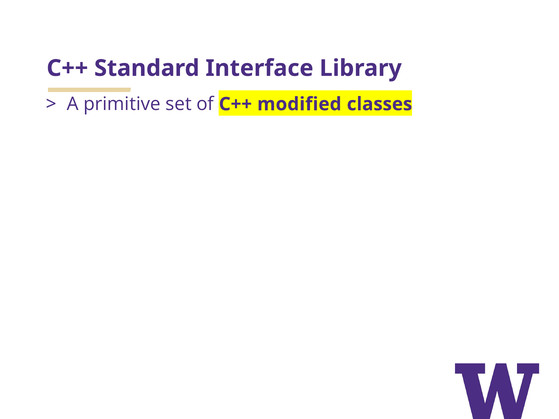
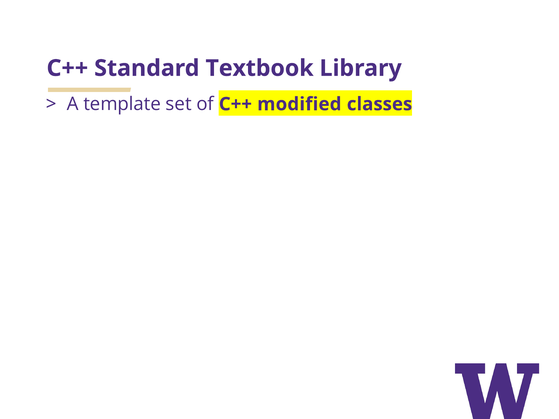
Interface: Interface -> Textbook
primitive: primitive -> template
